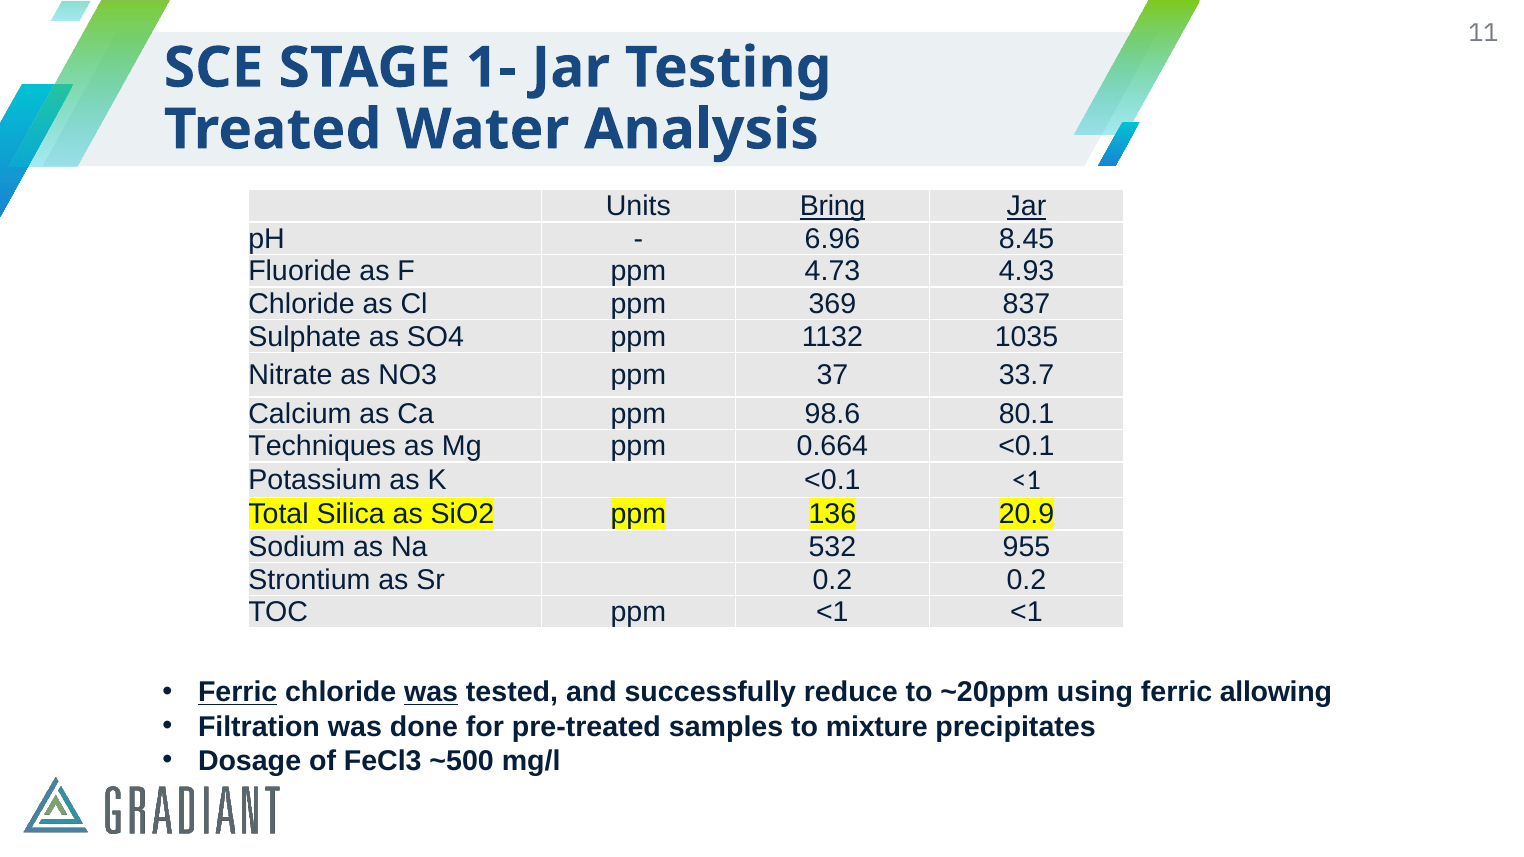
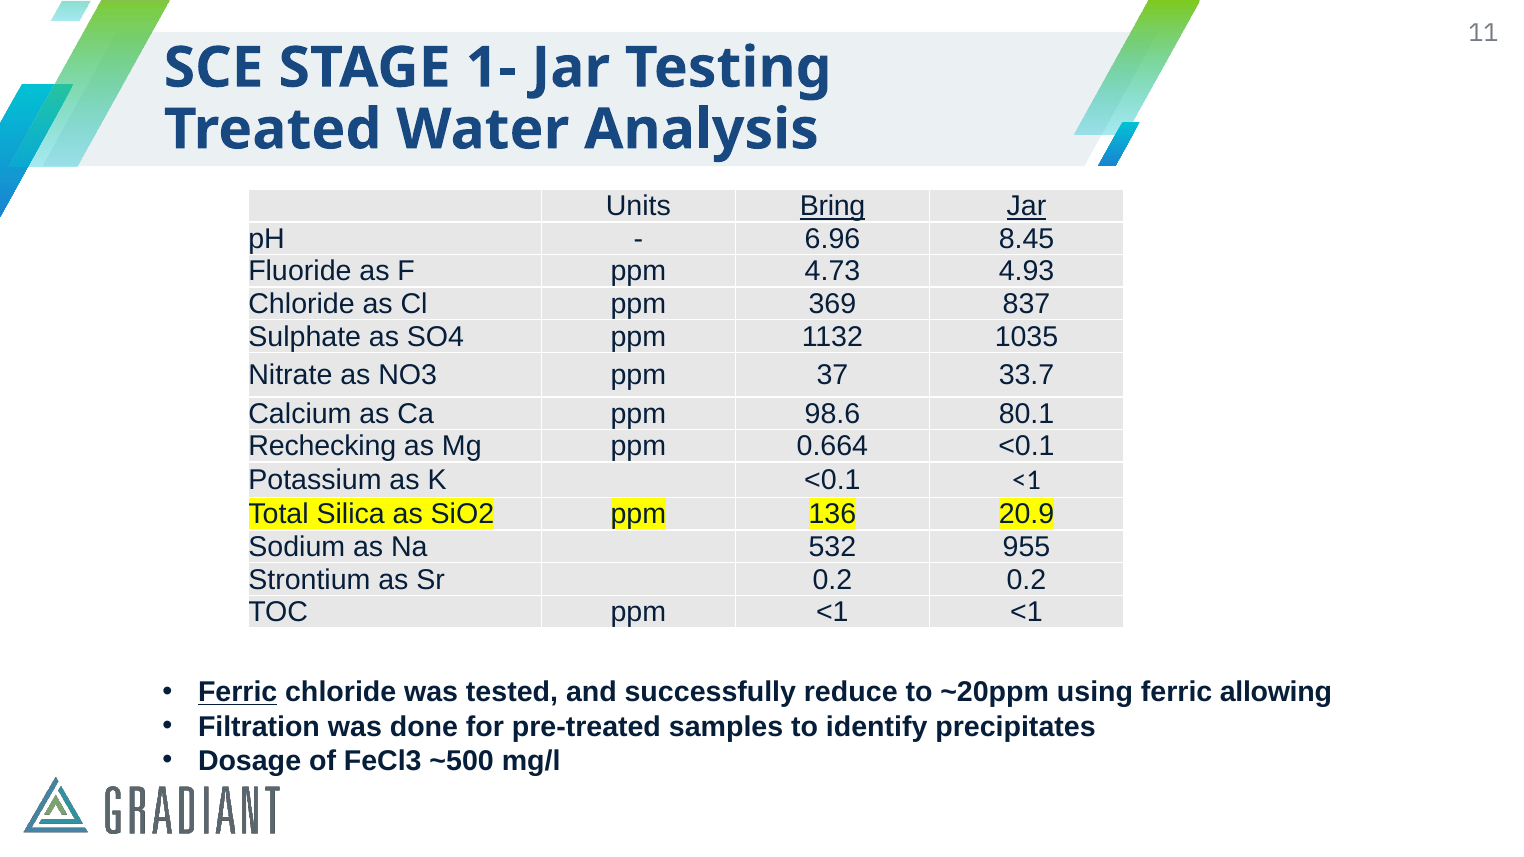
Techniques: Techniques -> Rechecking
was at (431, 693) underline: present -> none
mixture: mixture -> identify
